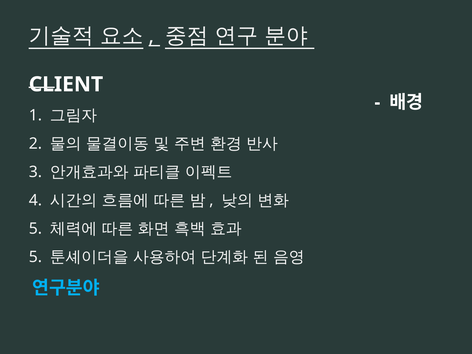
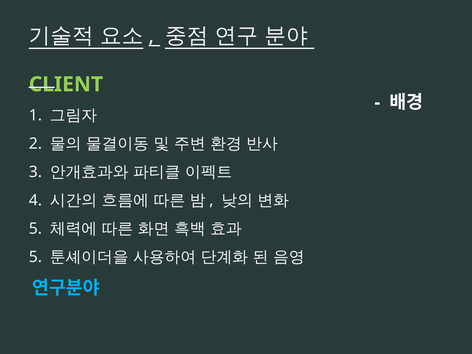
CLIENT colour: white -> light green
